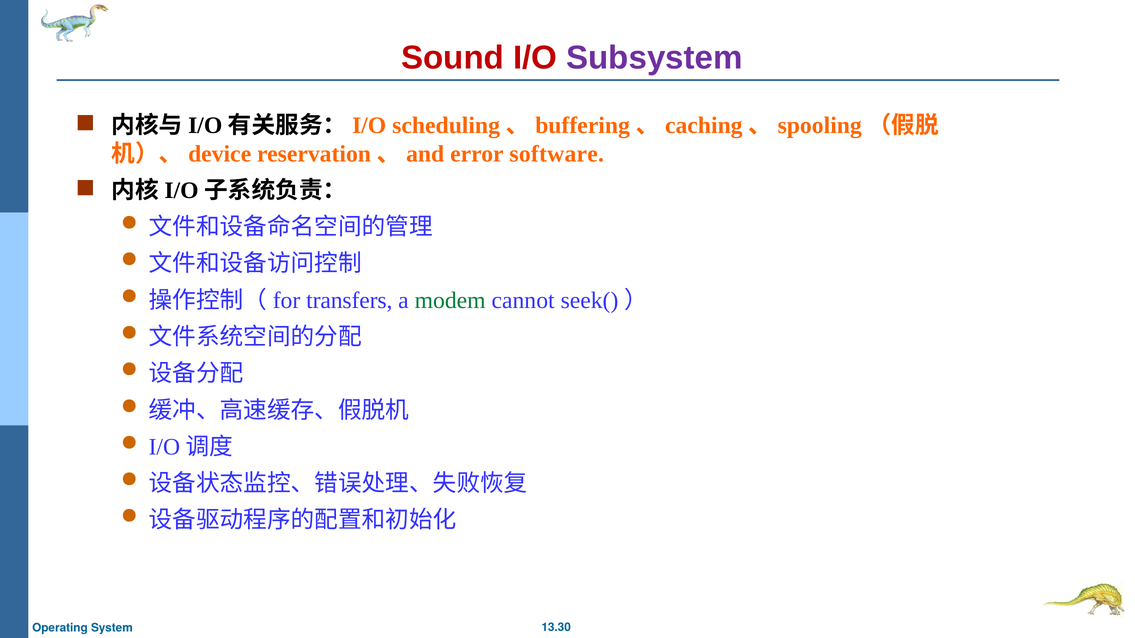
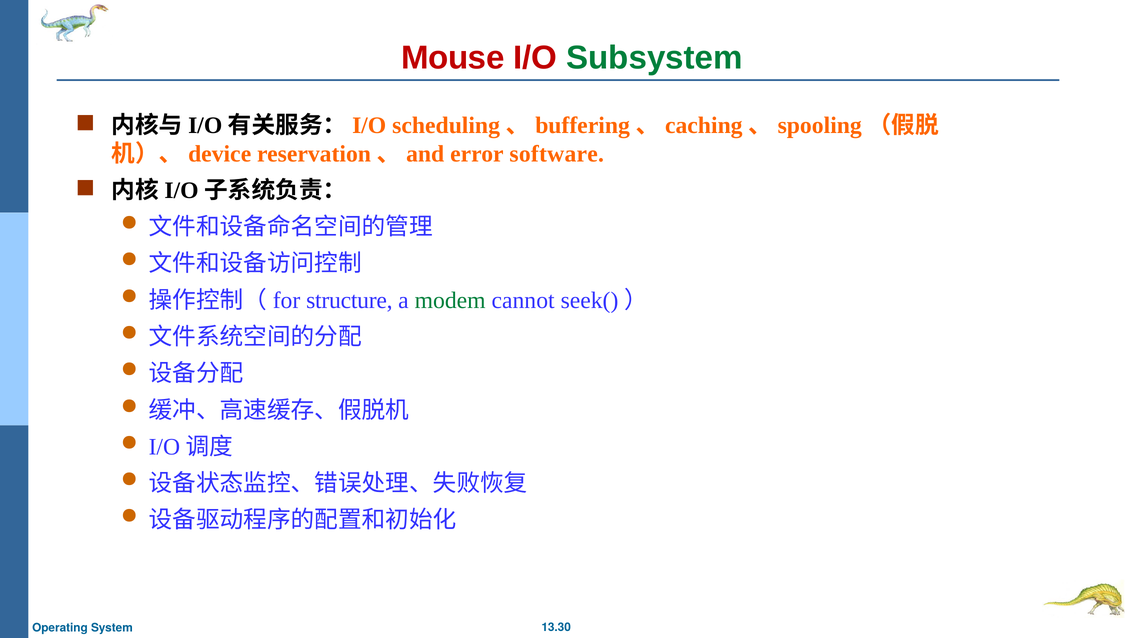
Sound: Sound -> Mouse
Subsystem colour: purple -> green
transfers: transfers -> structure
